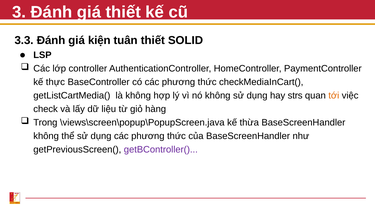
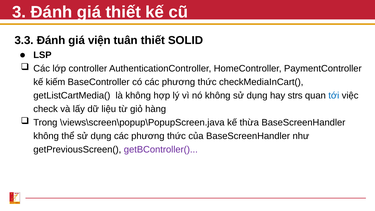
kiện: kiện -> viện
thực: thực -> kiếm
tới colour: orange -> blue
